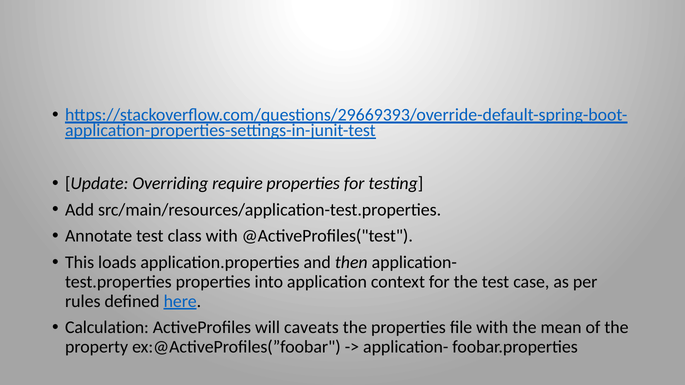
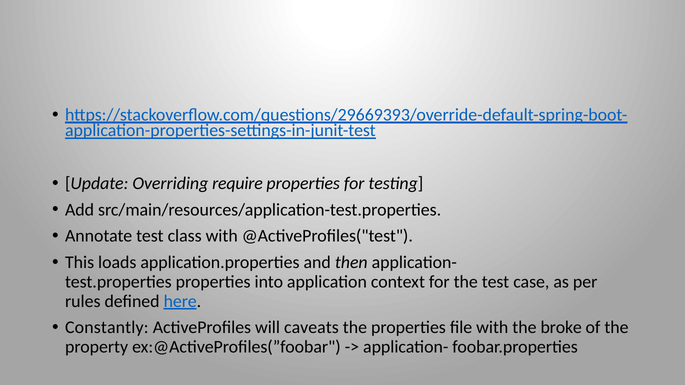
Calculation: Calculation -> Constantly
mean: mean -> broke
